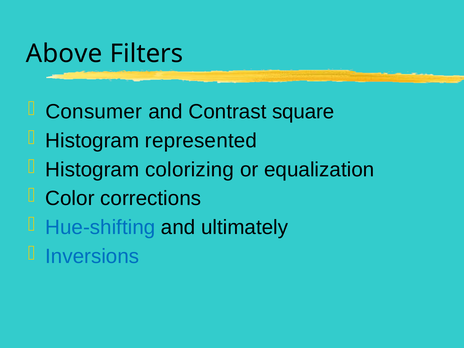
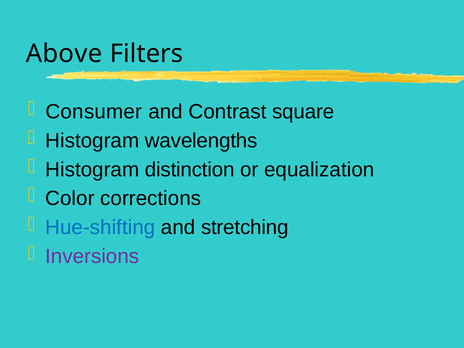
represented: represented -> wavelengths
colorizing: colorizing -> distinction
ultimately: ultimately -> stretching
Inversions colour: blue -> purple
